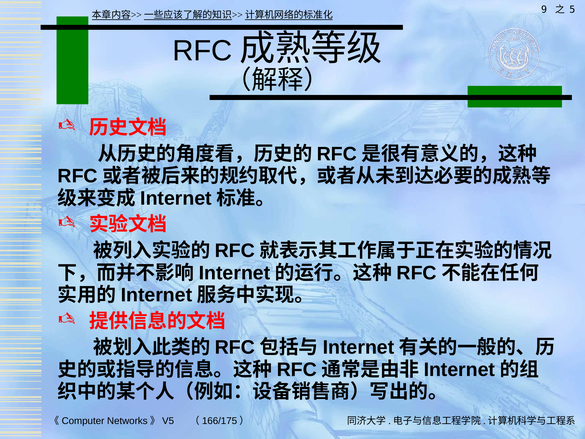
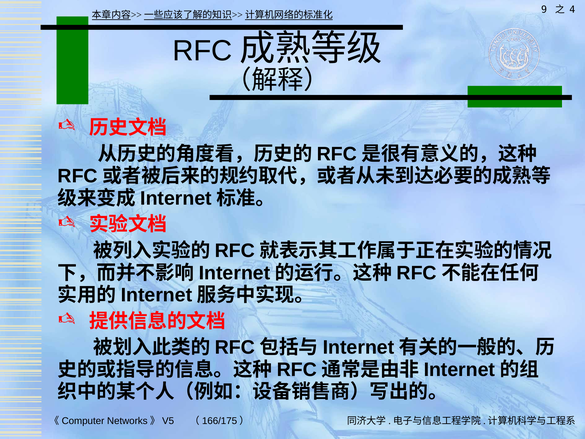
5: 5 -> 4
